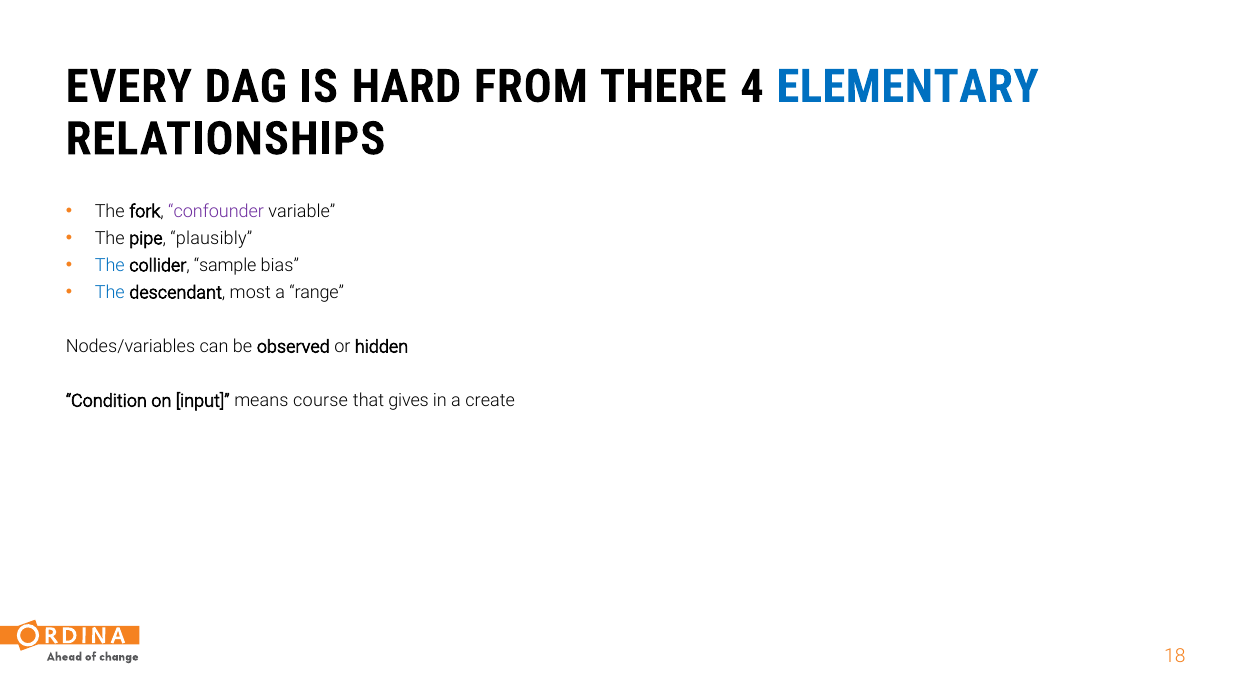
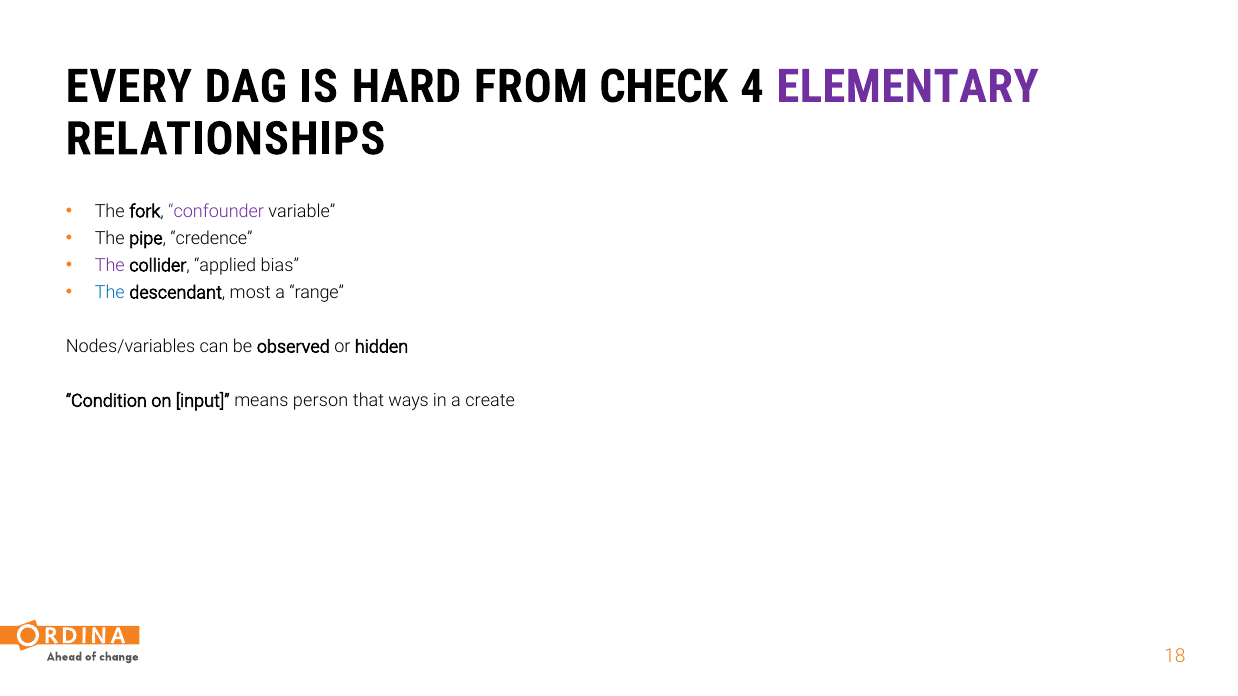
THERE: THERE -> CHECK
ELEMENTARY colour: blue -> purple
plausibly: plausibly -> credence
The at (110, 266) colour: blue -> purple
sample: sample -> applied
course: course -> person
gives: gives -> ways
